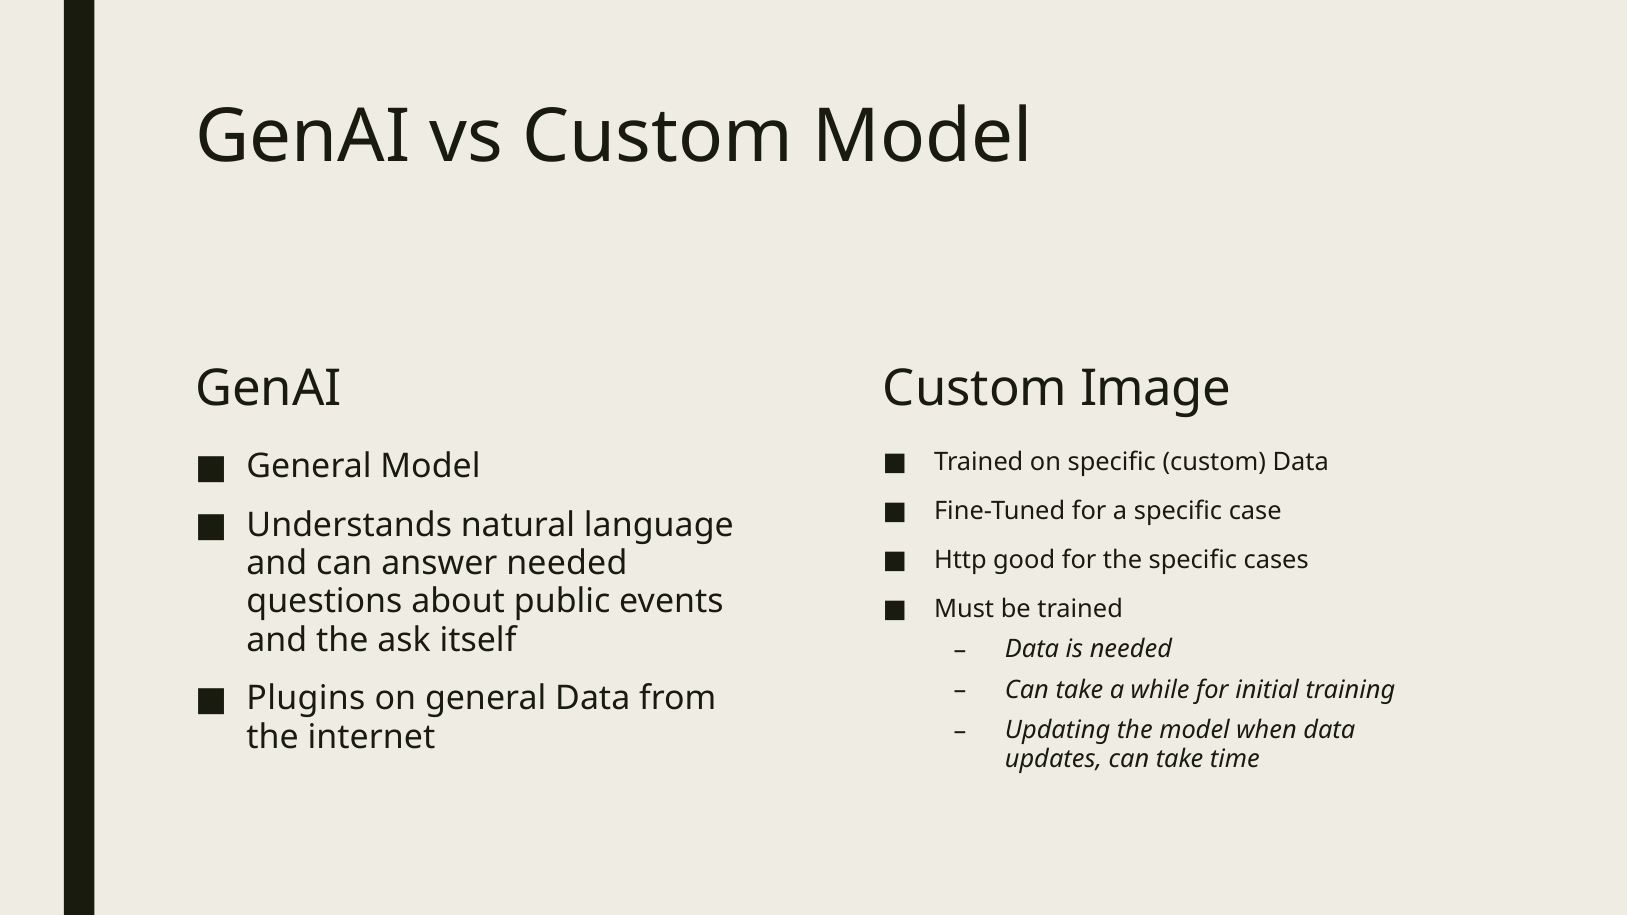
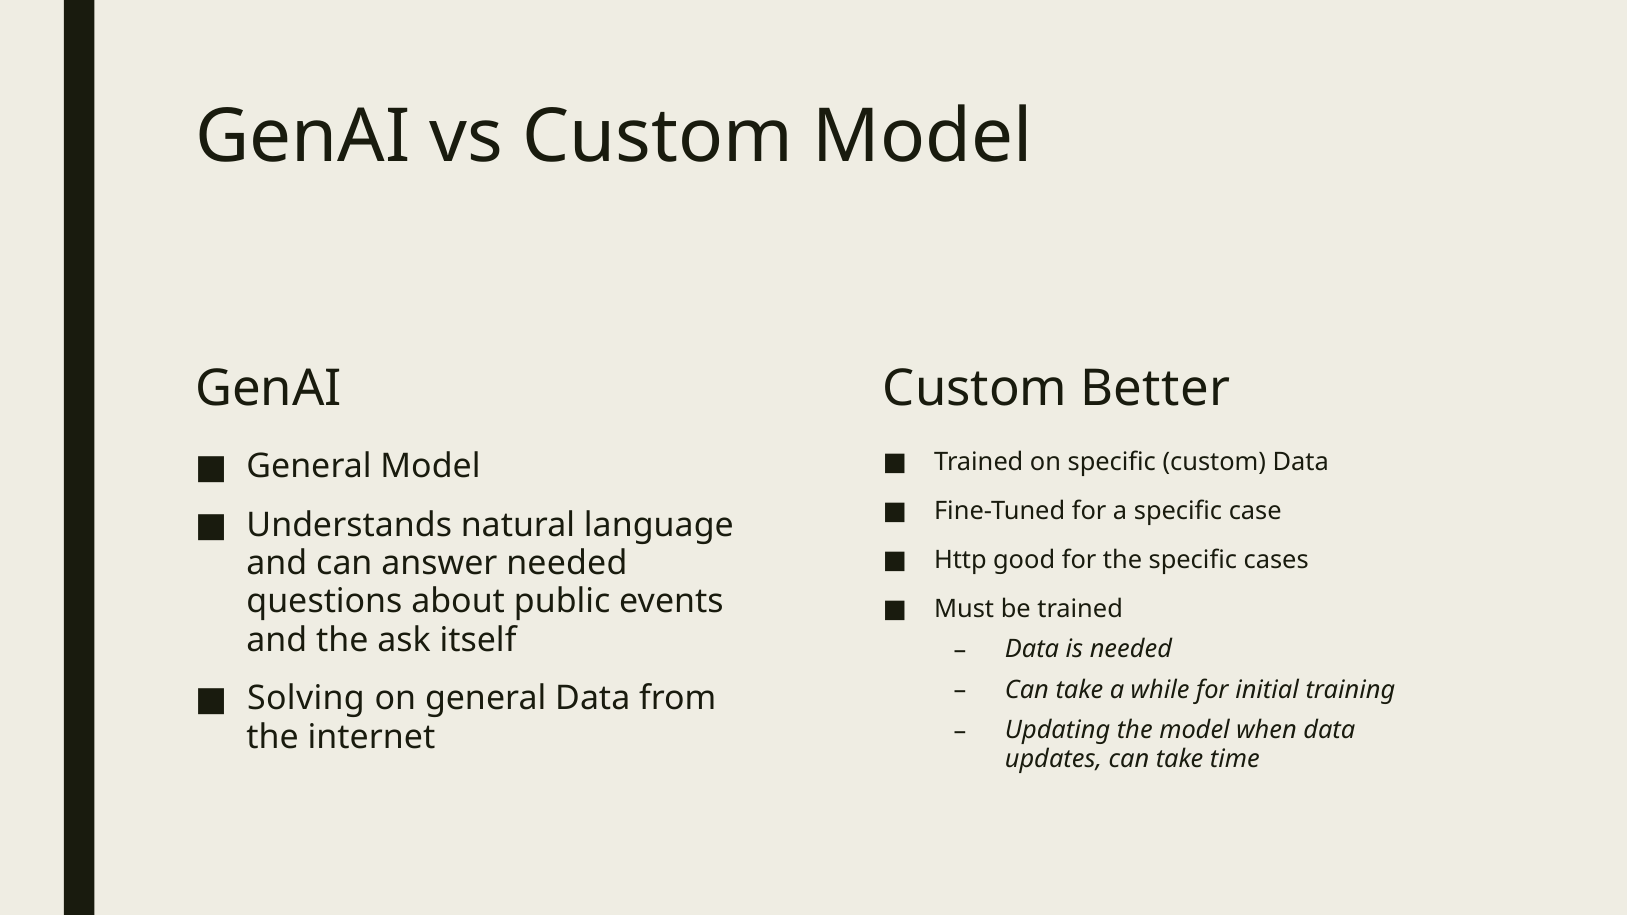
Image: Image -> Better
Plugins: Plugins -> Solving
